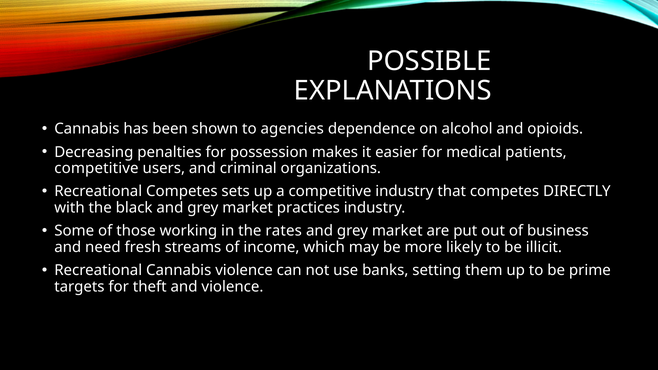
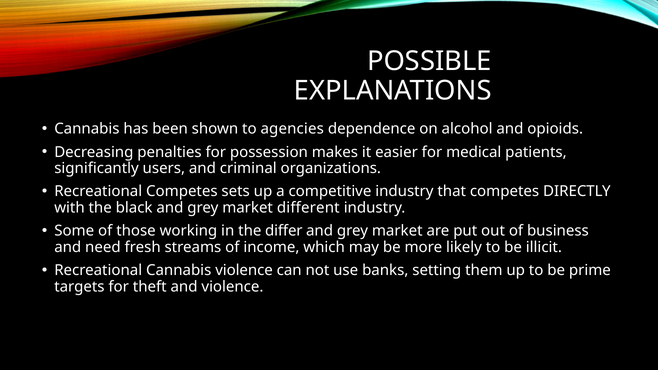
competitive at (96, 168): competitive -> significantly
practices: practices -> different
rates: rates -> differ
